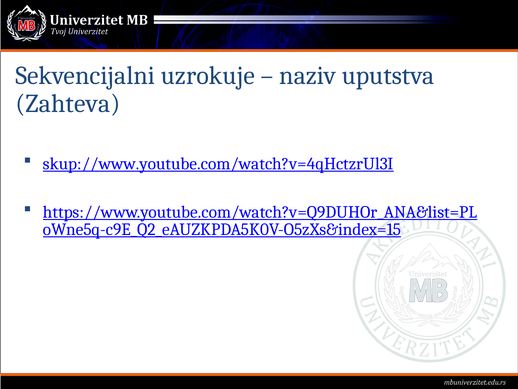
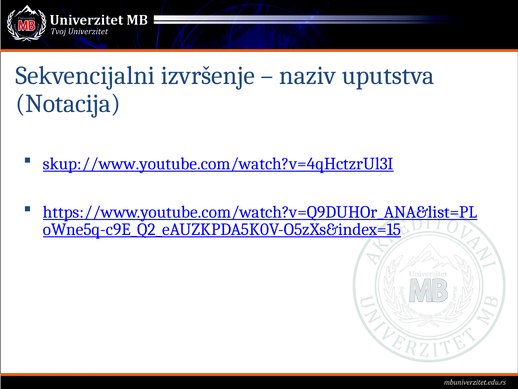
uzrokuje: uzrokuje -> izvršenje
Zahteva: Zahteva -> Notacija
